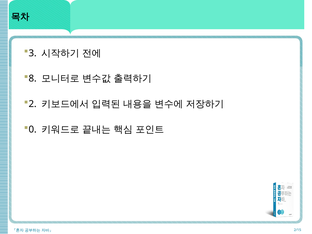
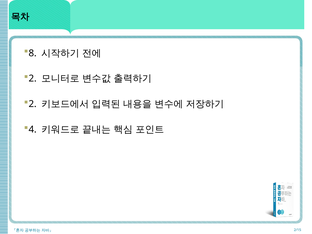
3: 3 -> 8
8 at (33, 79): 8 -> 2
0: 0 -> 4
